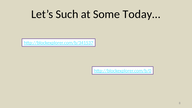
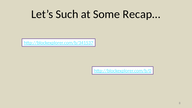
Today…: Today… -> Recap…
